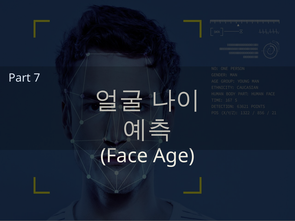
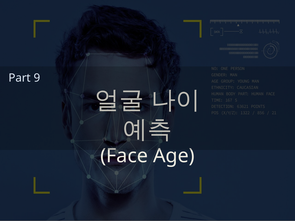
7: 7 -> 9
